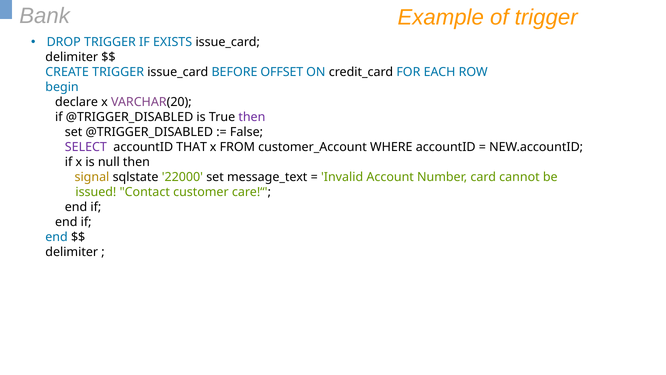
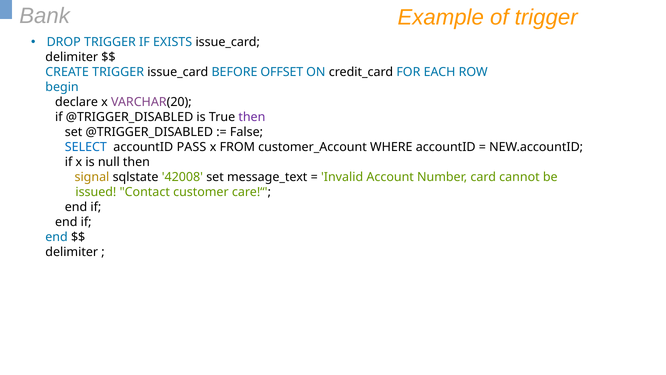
SELECT colour: purple -> blue
THAT: THAT -> PASS
22000: 22000 -> 42008
